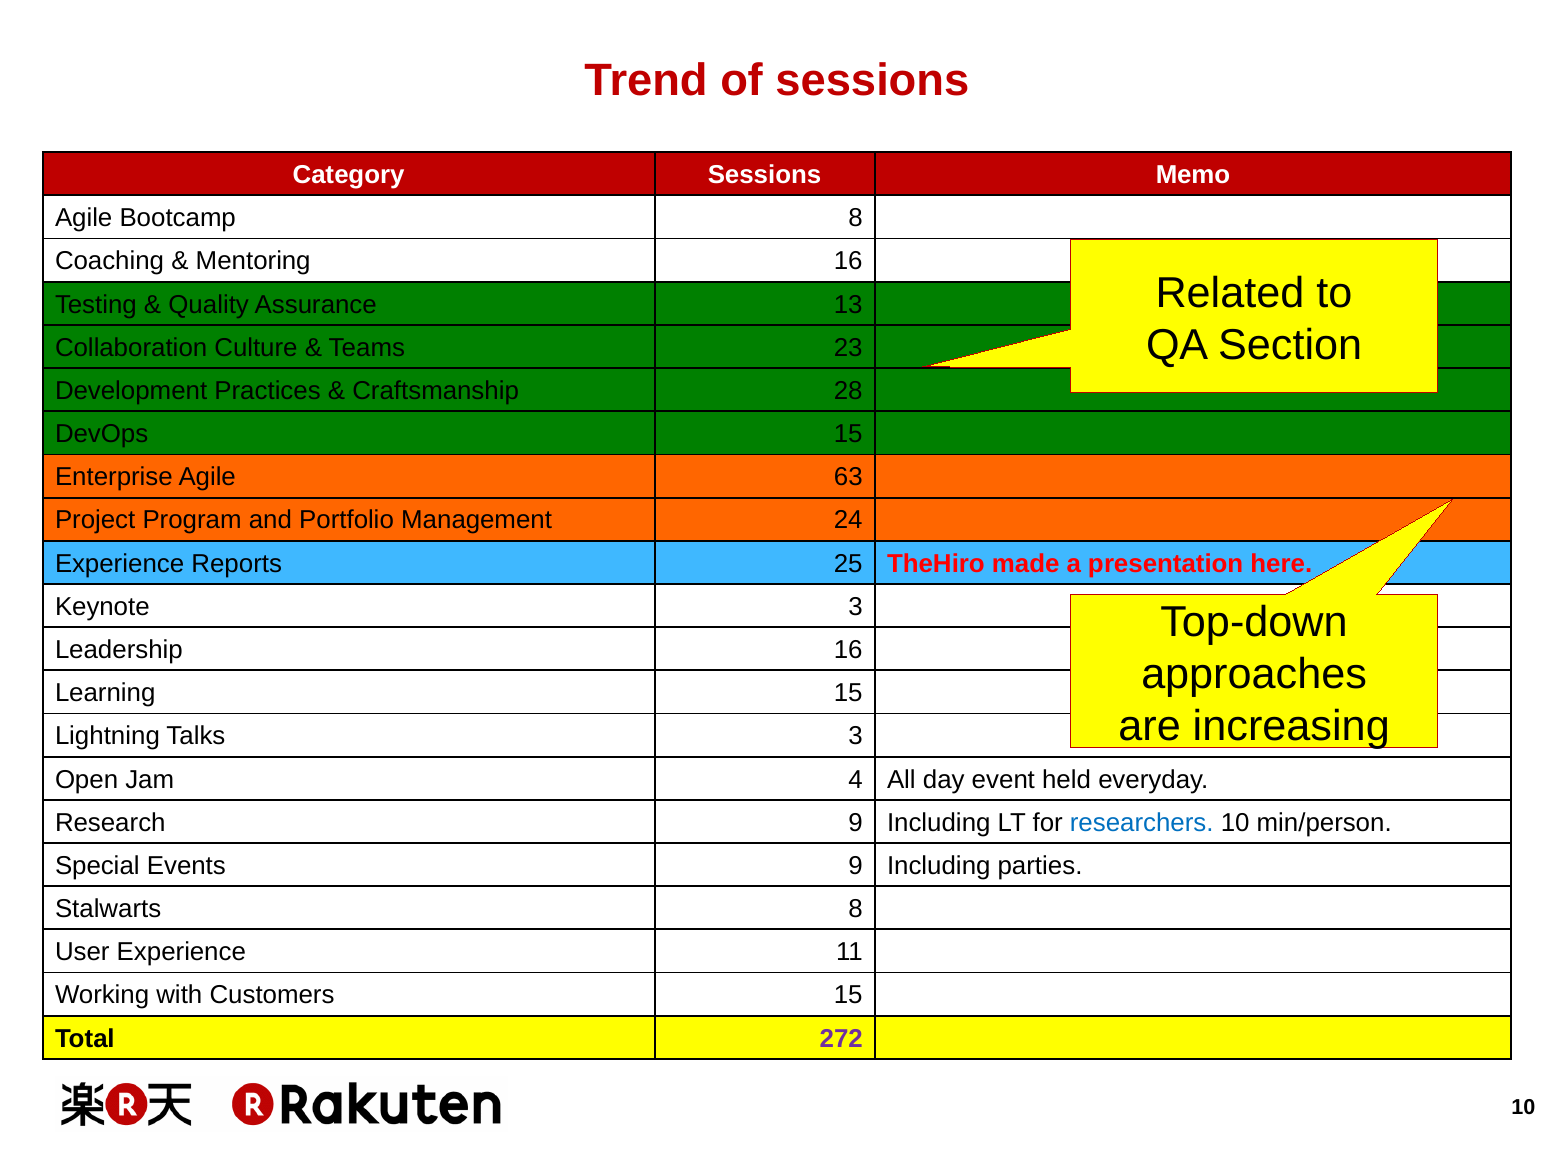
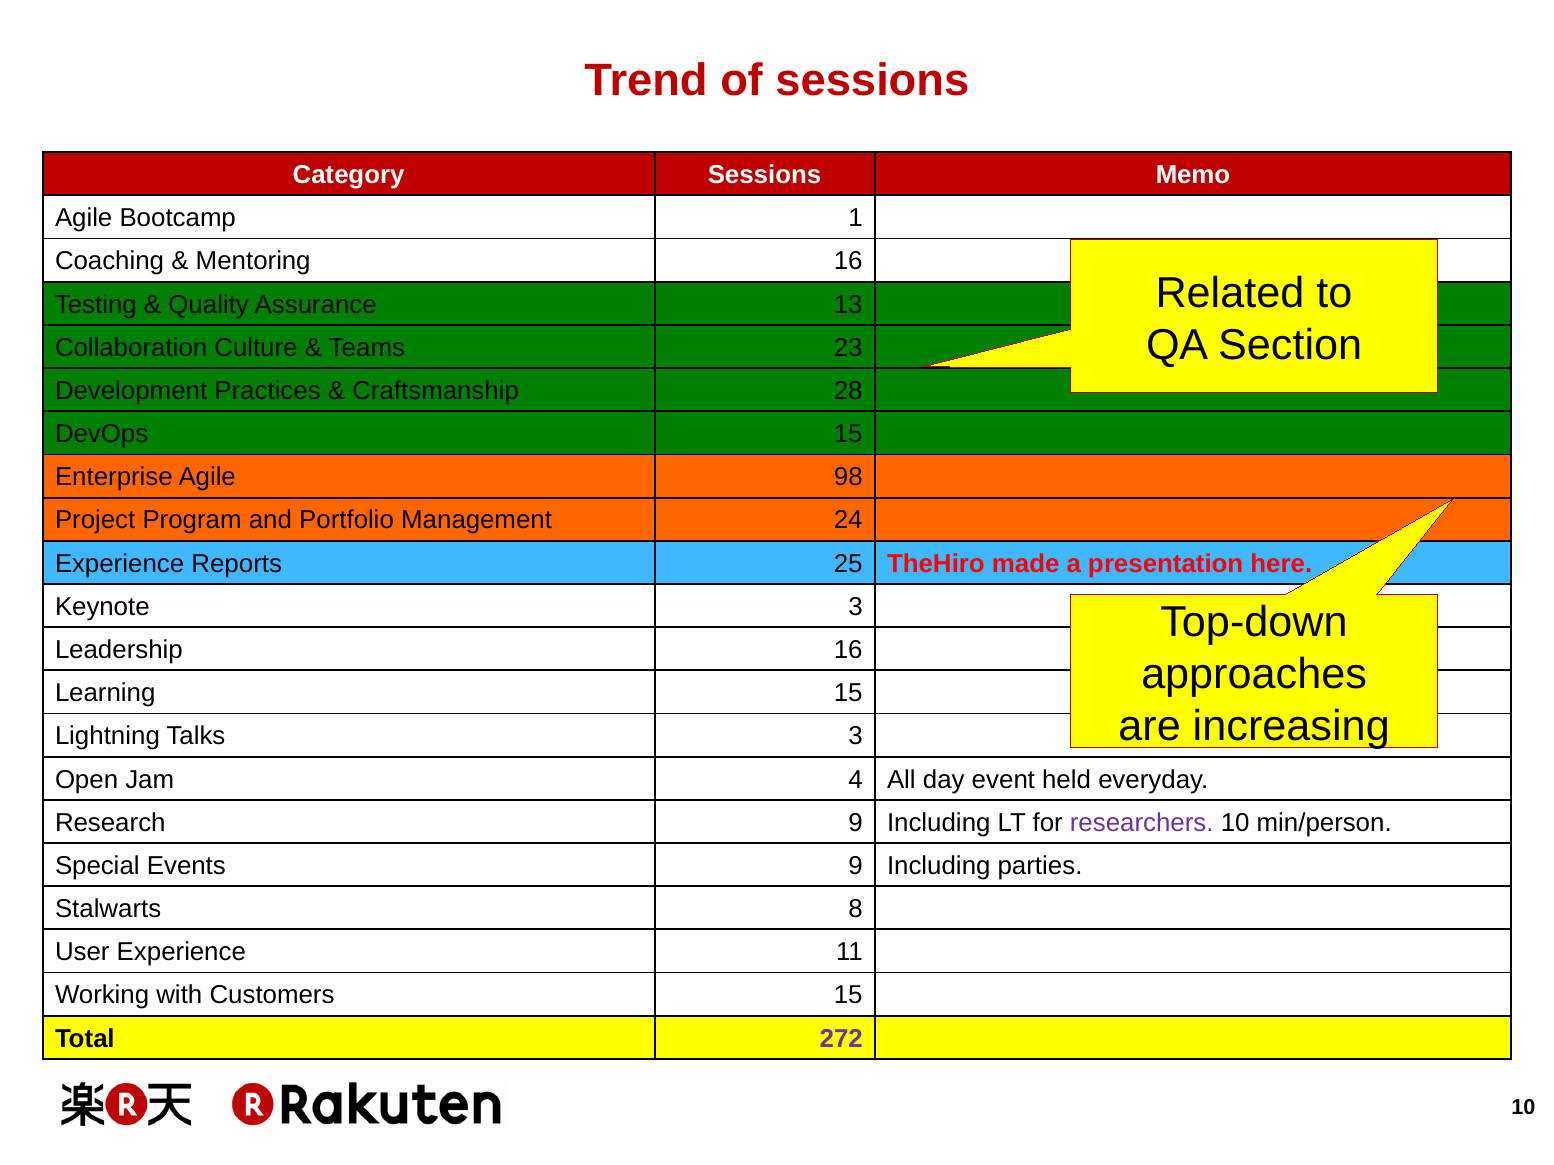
Bootcamp 8: 8 -> 1
63: 63 -> 98
researchers colour: blue -> purple
